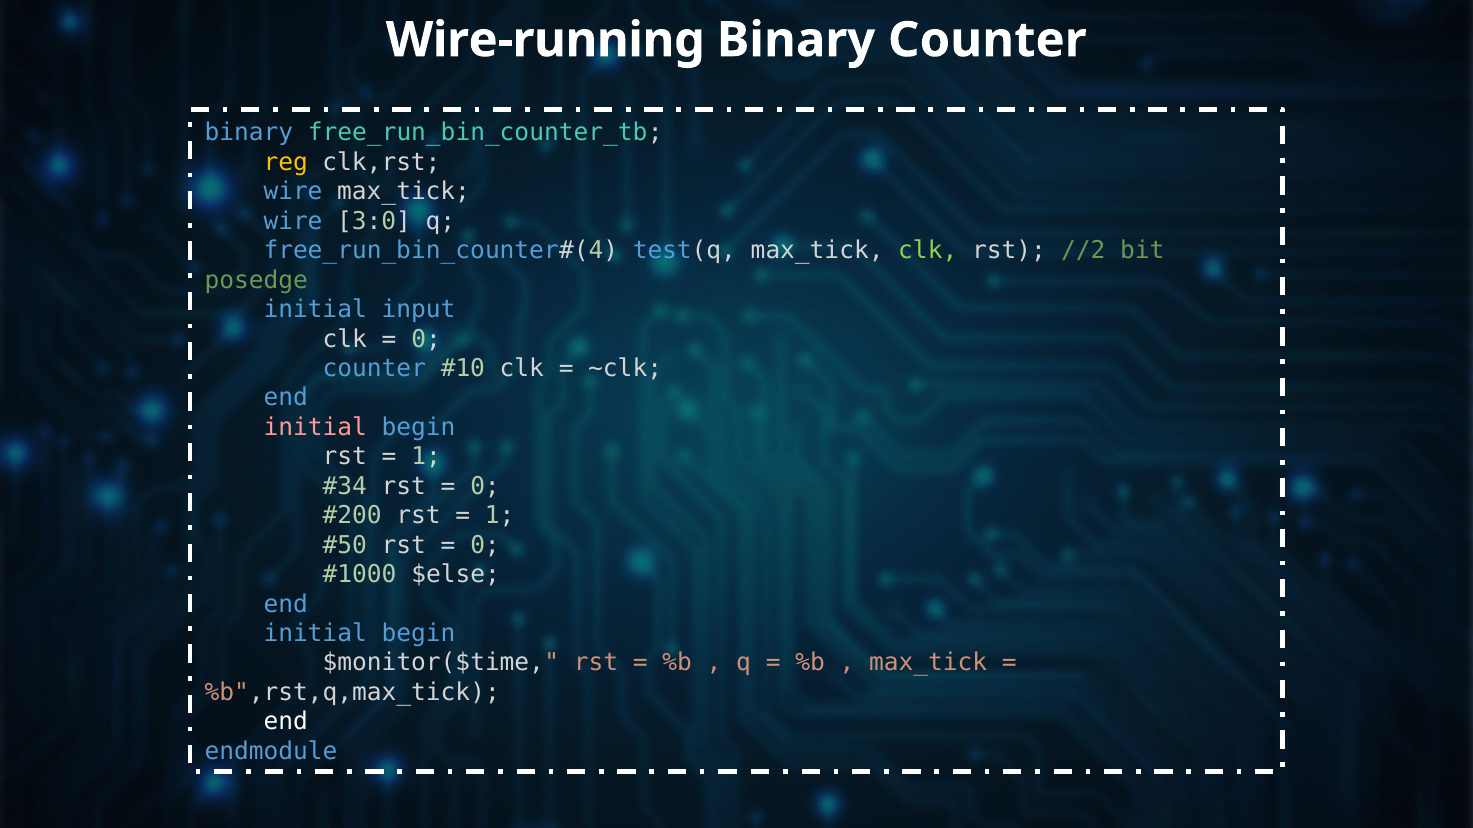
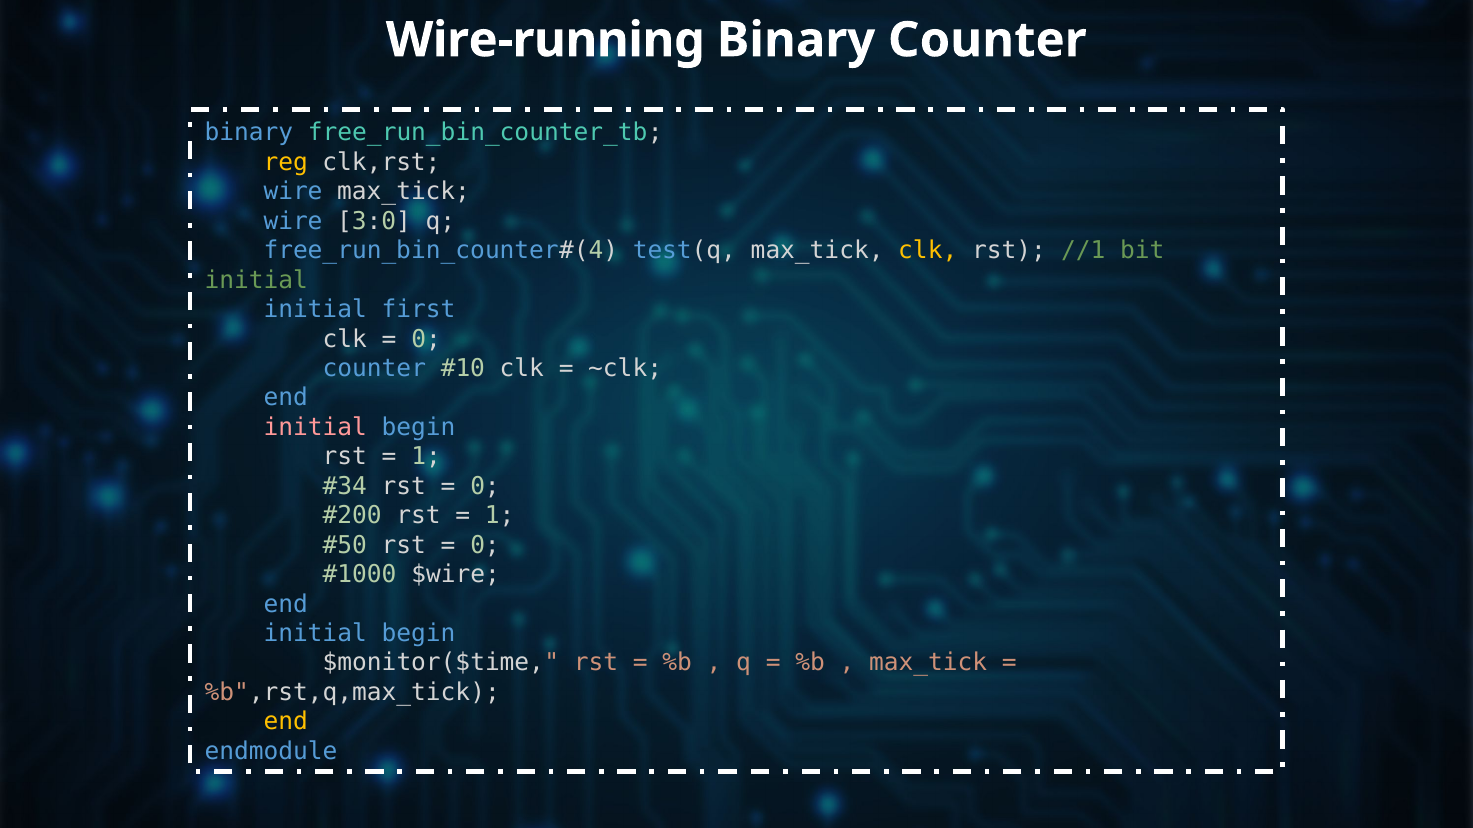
clk at (928, 251) colour: light green -> yellow
//2: //2 -> //1
posedge at (256, 280): posedge -> initial
input: input -> first
$else: $else -> $wire
end at (286, 722) colour: white -> yellow
